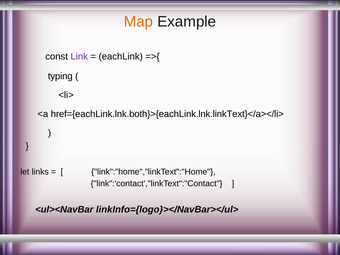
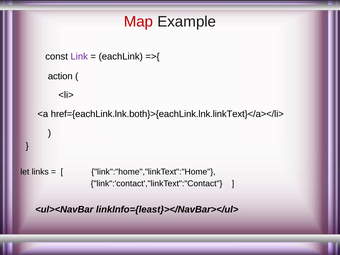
Map colour: orange -> red
typing: typing -> action
linkInfo={logo}></NavBar></ul>: linkInfo={logo}></NavBar></ul> -> linkInfo={least}></NavBar></ul>
